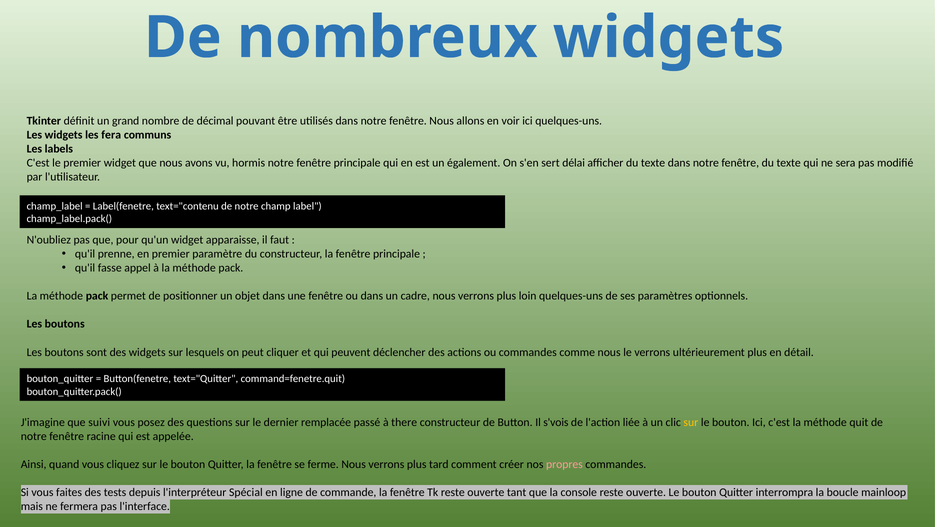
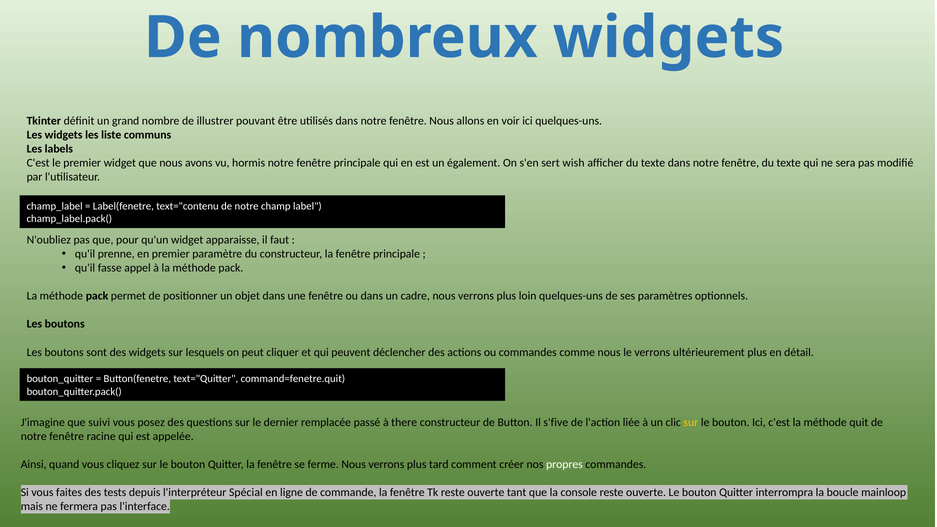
décimal: décimal -> illustrer
fera: fera -> liste
délai: délai -> wish
s'vois: s'vois -> s'five
propres colour: pink -> white
